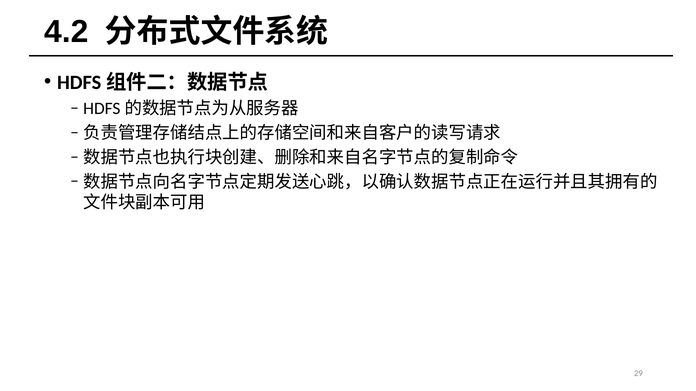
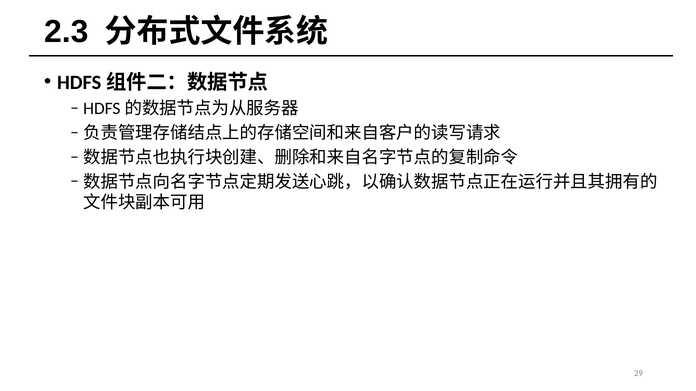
4.2: 4.2 -> 2.3
